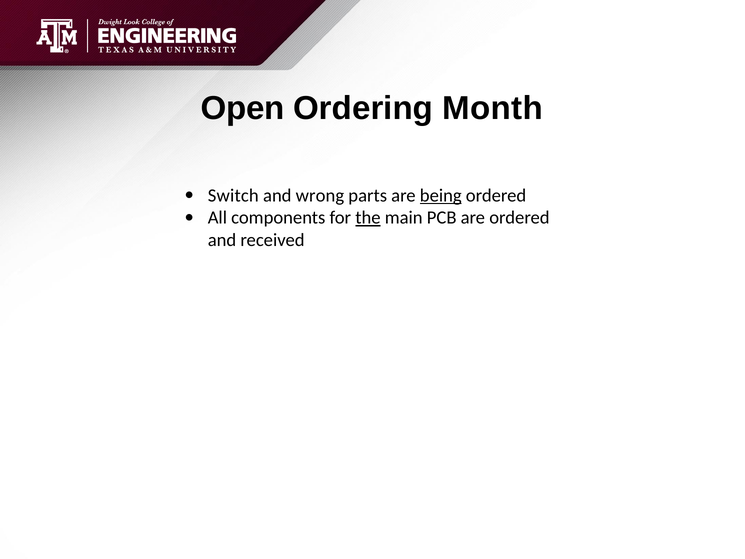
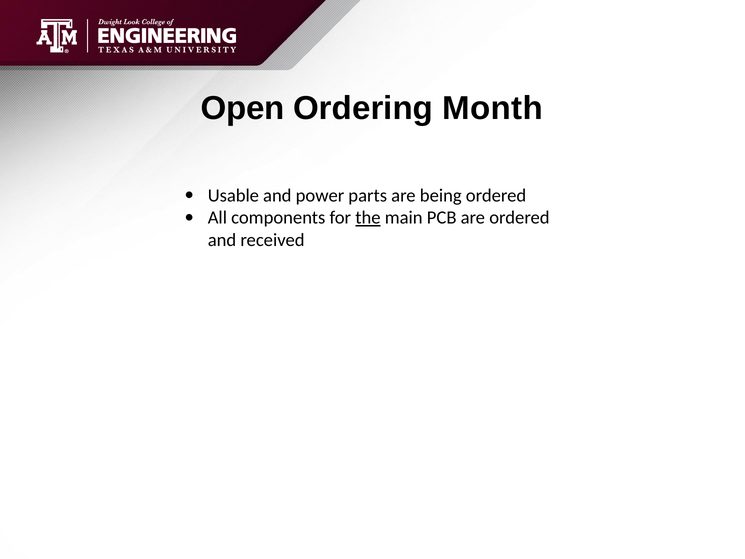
Switch: Switch -> Usable
wrong: wrong -> power
being underline: present -> none
